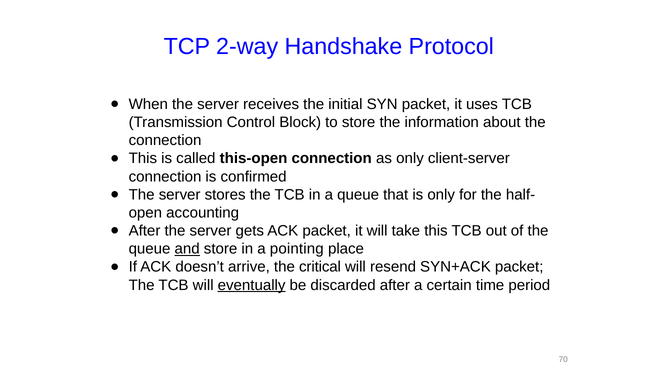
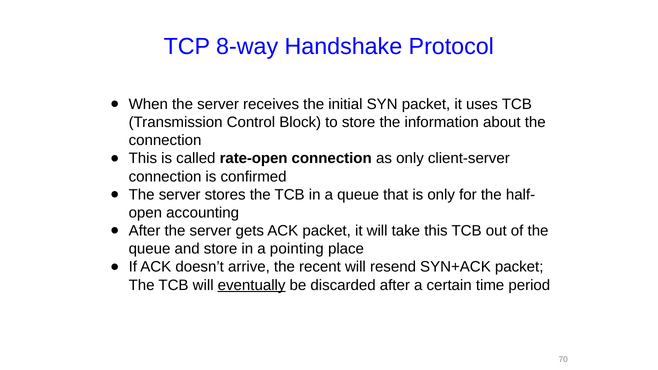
2-way: 2-way -> 8-way
this-open: this-open -> rate-open
and underline: present -> none
critical: critical -> recent
